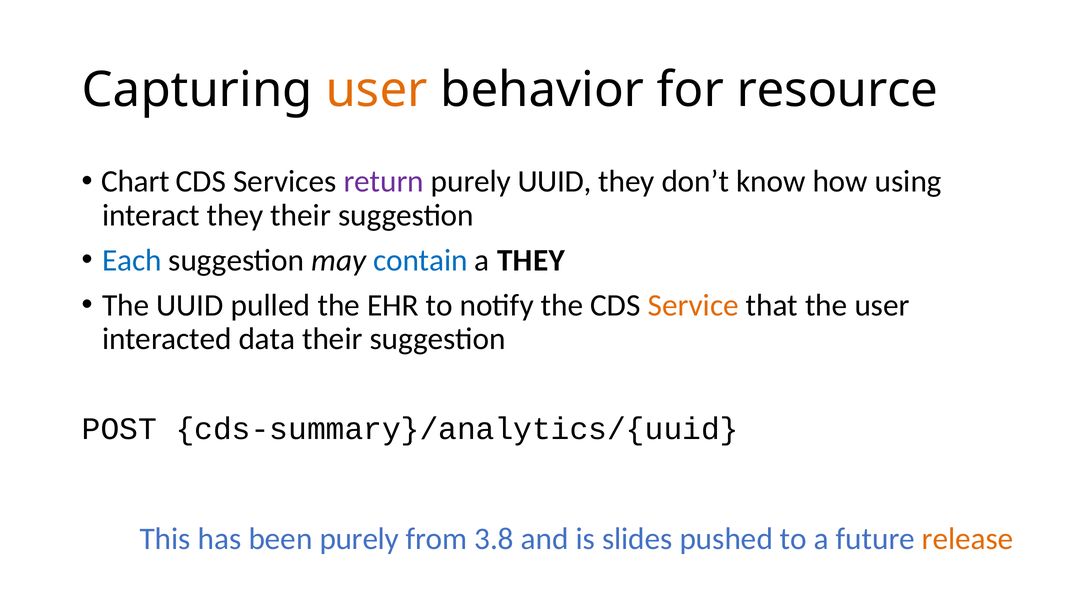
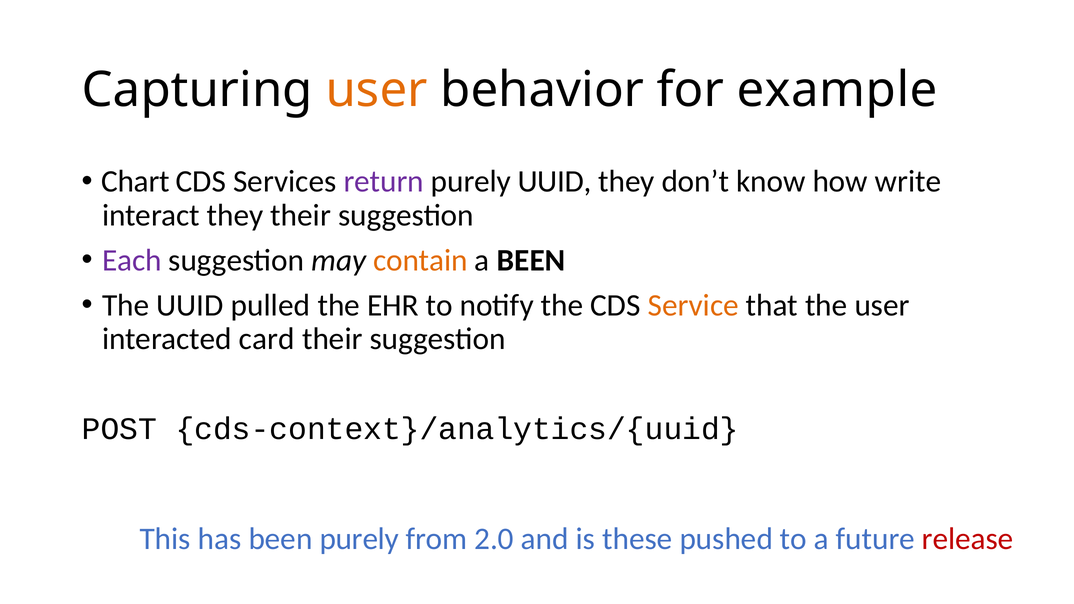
resource: resource -> example
using: using -> write
Each colour: blue -> purple
contain colour: blue -> orange
a THEY: THEY -> BEEN
data: data -> card
cds-summary}/analytics/{uuid: cds-summary}/analytics/{uuid -> cds-context}/analytics/{uuid
3.8: 3.8 -> 2.0
slides: slides -> these
release colour: orange -> red
